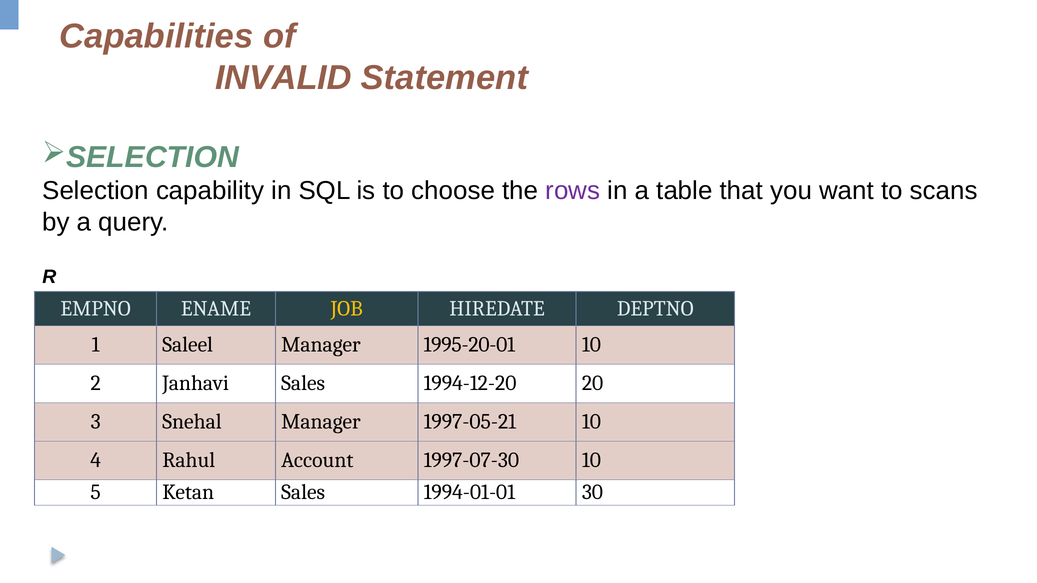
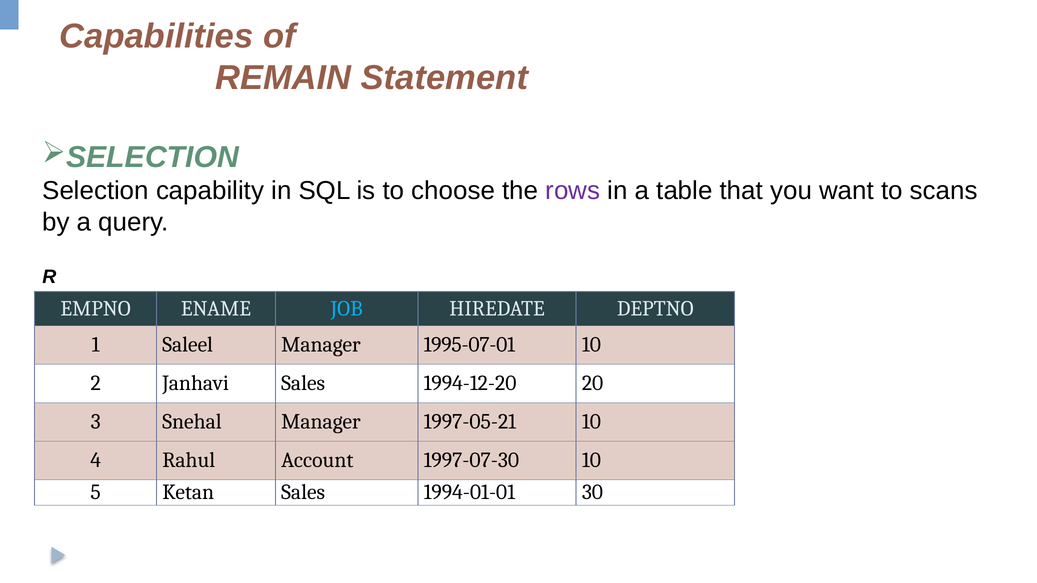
INVALID: INVALID -> REMAIN
JOB colour: yellow -> light blue
1995-20-01: 1995-20-01 -> 1995-07-01
